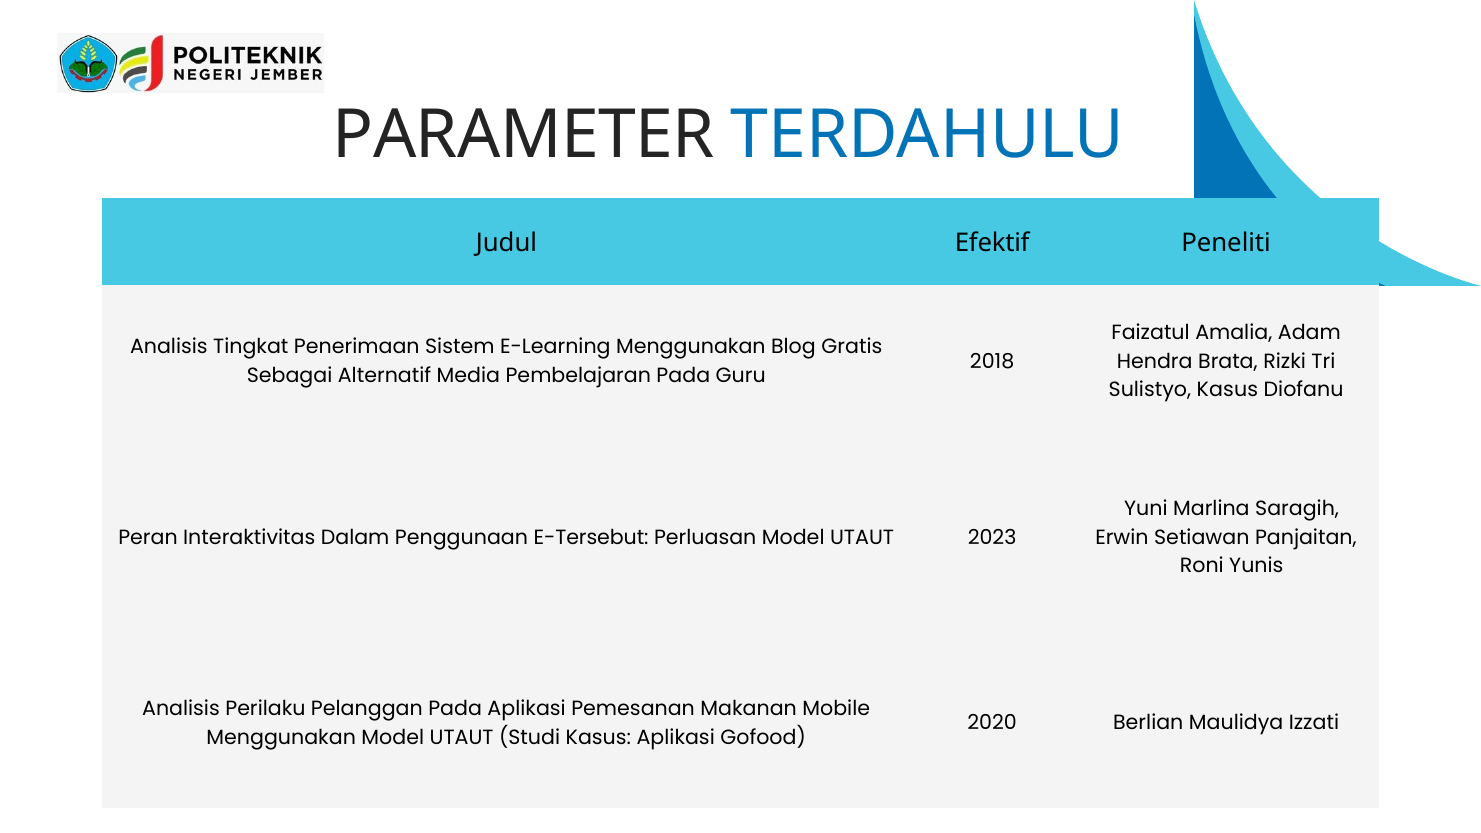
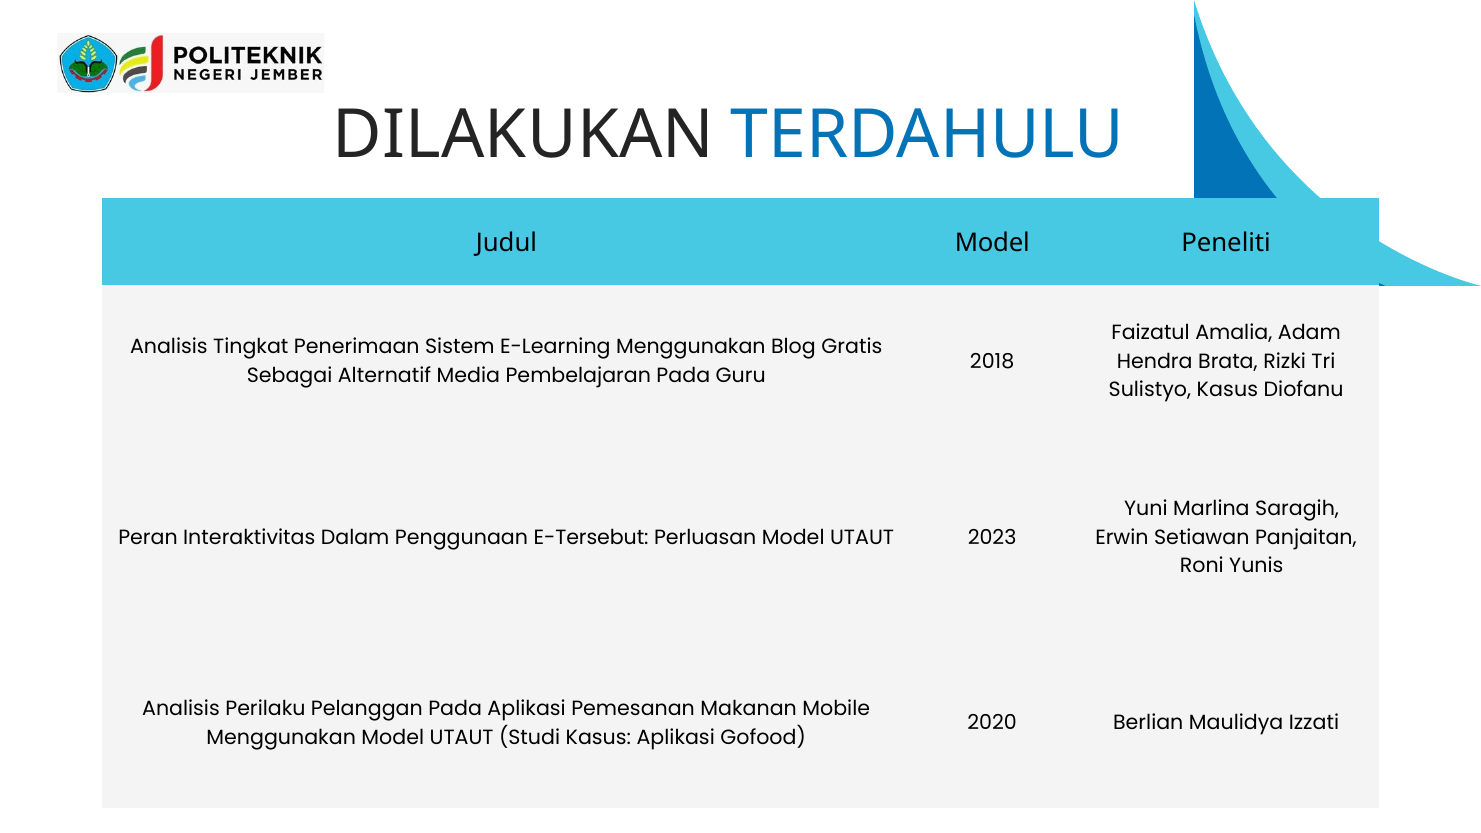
PARAMETER: PARAMETER -> DILAKUKAN
Judul Efektif: Efektif -> Model
